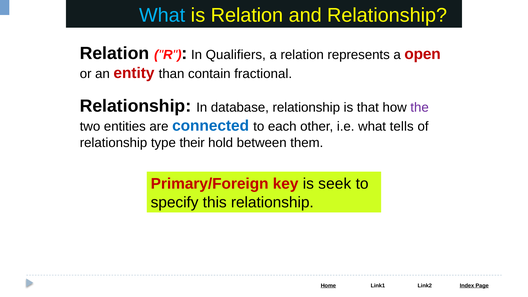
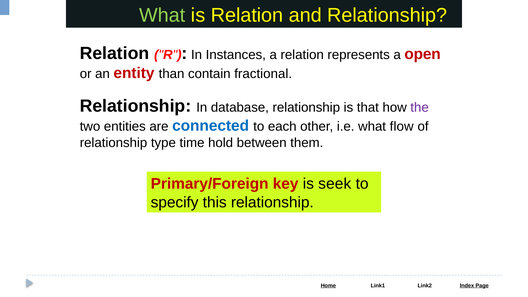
What at (162, 15) colour: light blue -> light green
Qualifiers: Qualifiers -> Instances
tells: tells -> flow
their: their -> time
